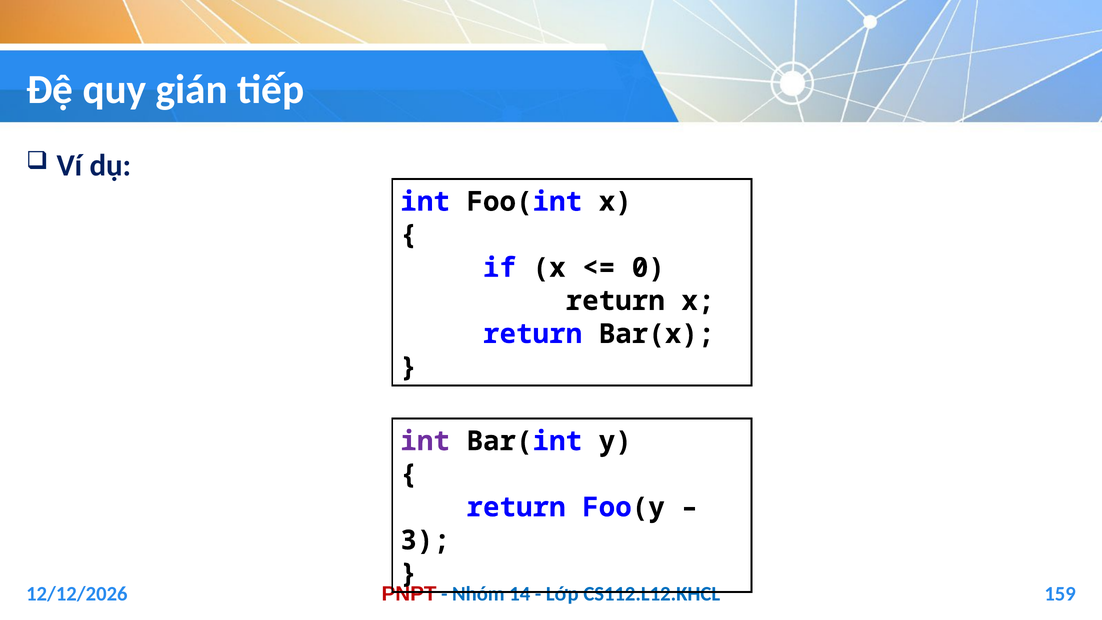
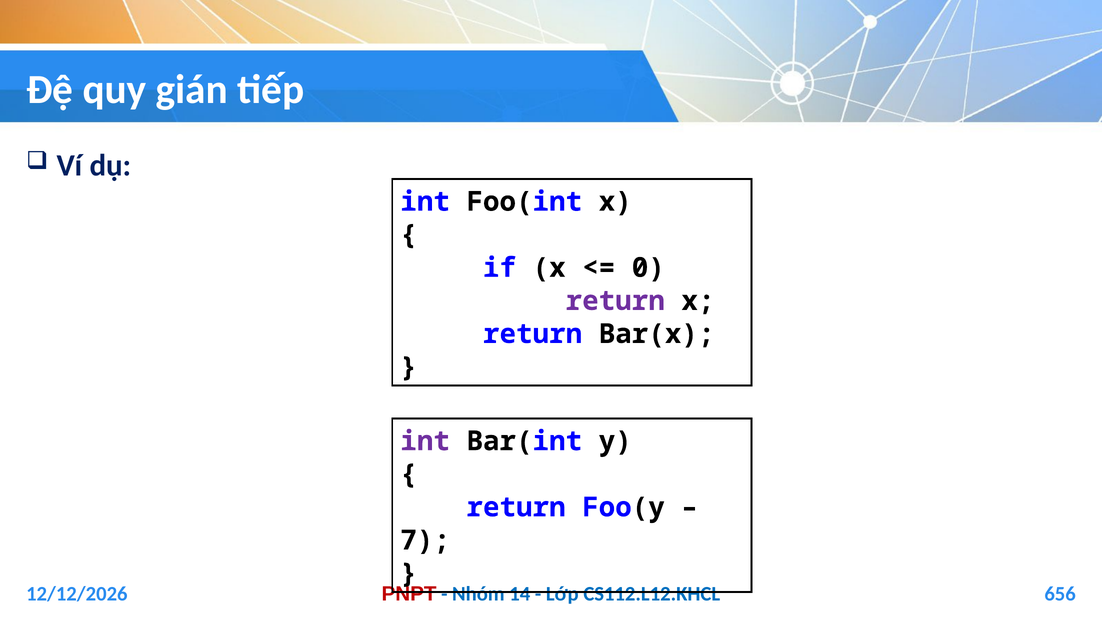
return at (615, 301) colour: black -> purple
3: 3 -> 7
159: 159 -> 656
